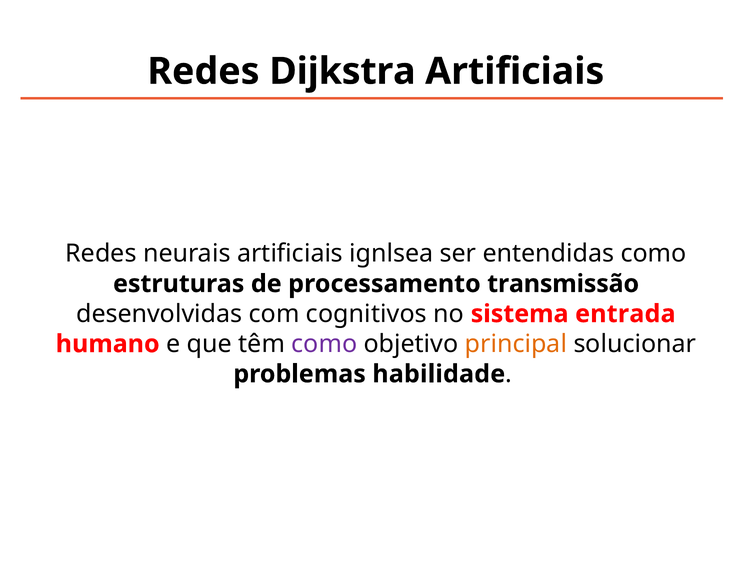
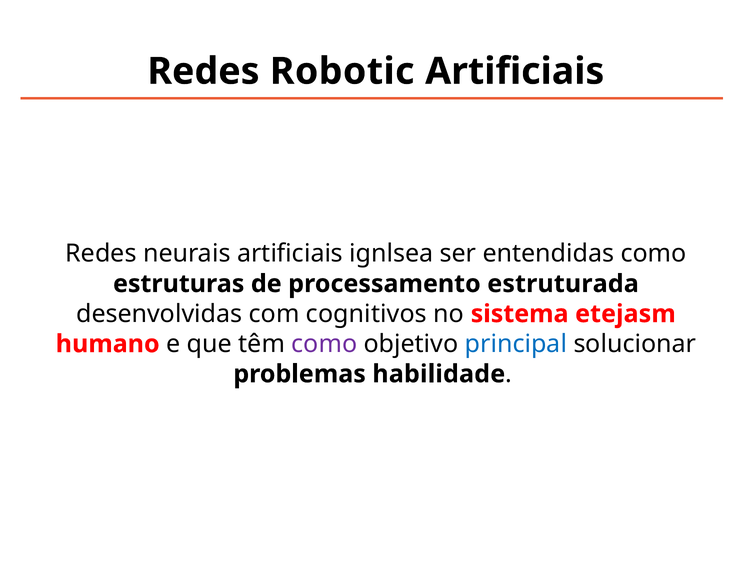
Dijkstra: Dijkstra -> Robotic
transmissão: transmissão -> estruturada
entrada: entrada -> etejasm
principal colour: orange -> blue
